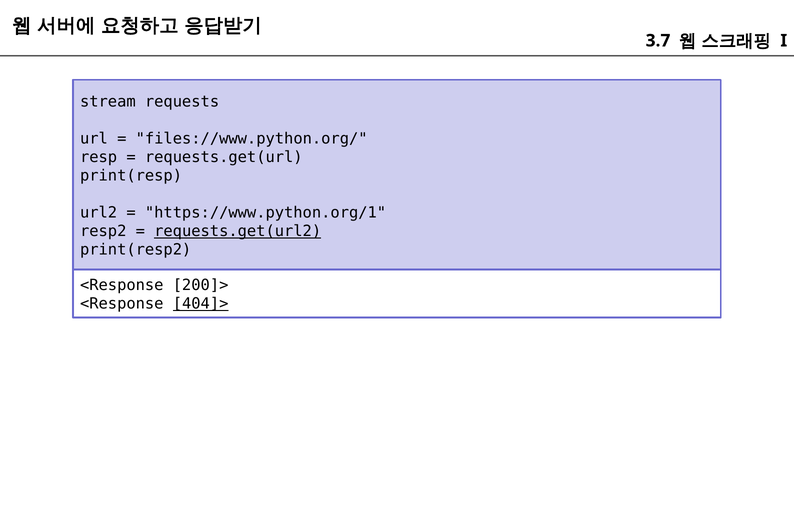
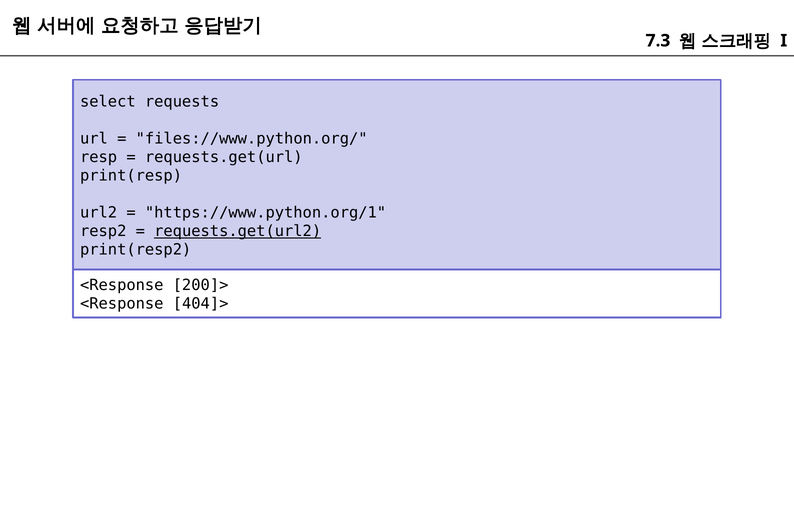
3.7: 3.7 -> 7.3
stream: stream -> select
404]> underline: present -> none
